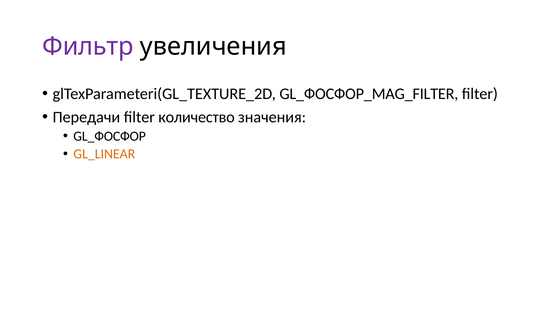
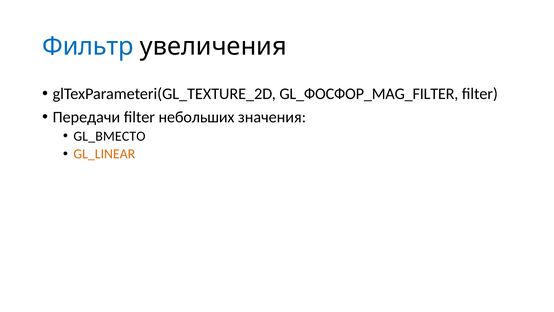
Фильтр colour: purple -> blue
количество: количество -> небольших
GL_ФОСФОР: GL_ФОСФОР -> GL_ВМЕСТО
